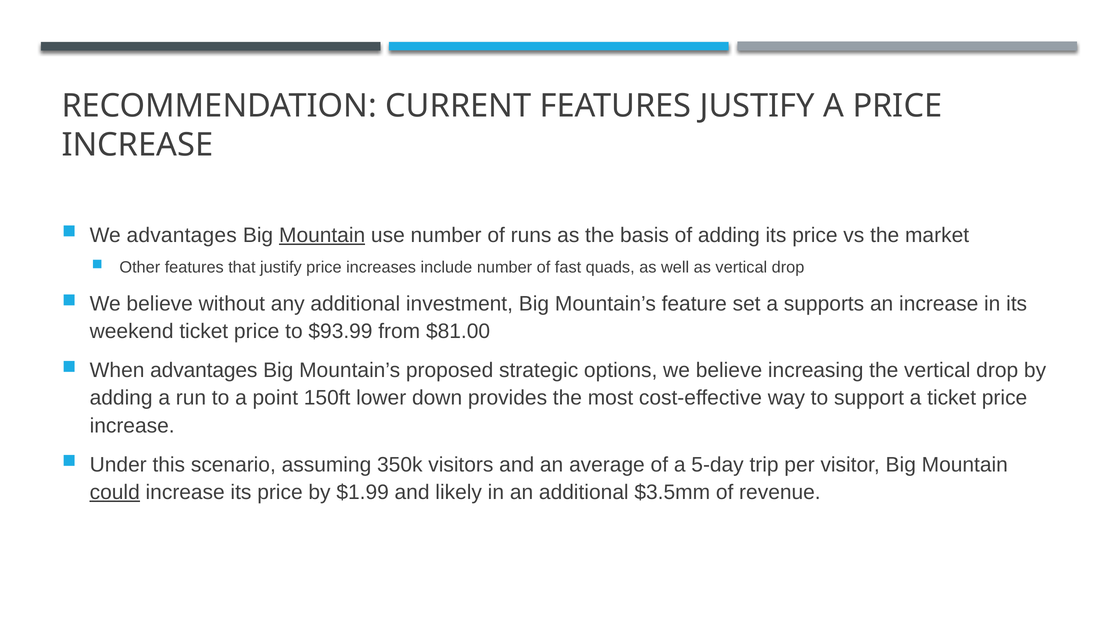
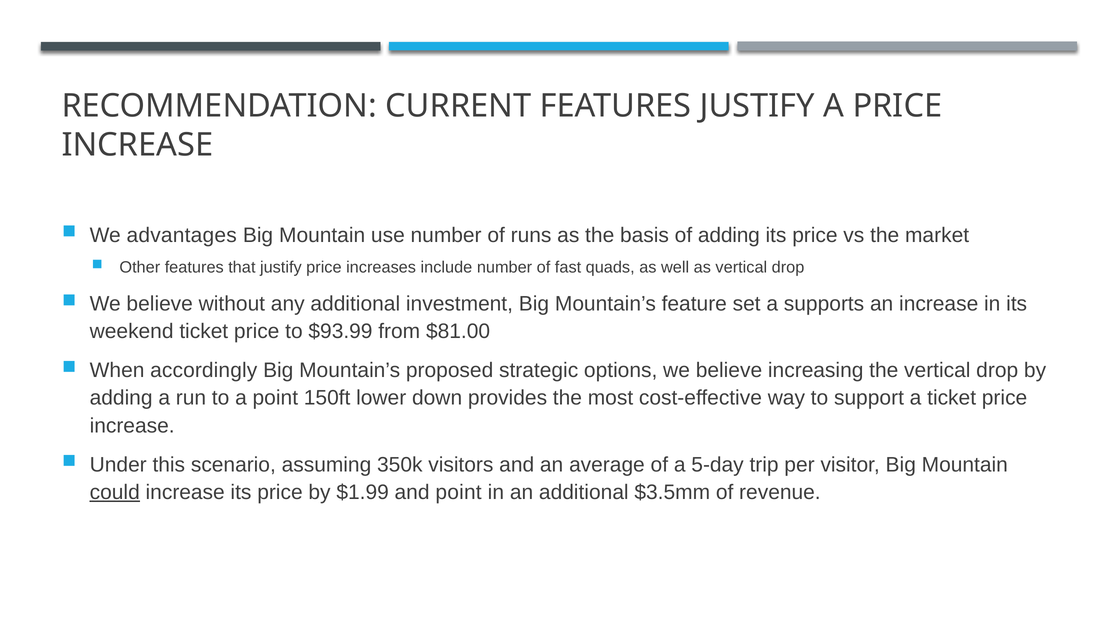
Mountain at (322, 235) underline: present -> none
When advantages: advantages -> accordingly
and likely: likely -> point
